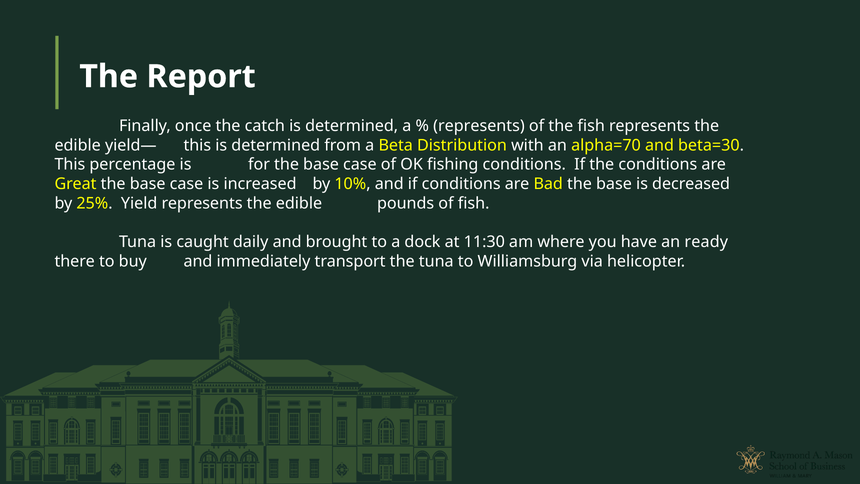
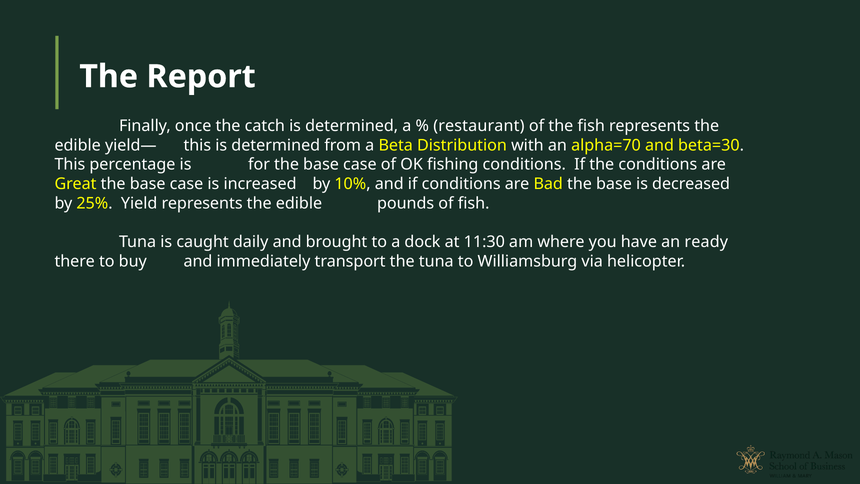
represents at (479, 126): represents -> restaurant
